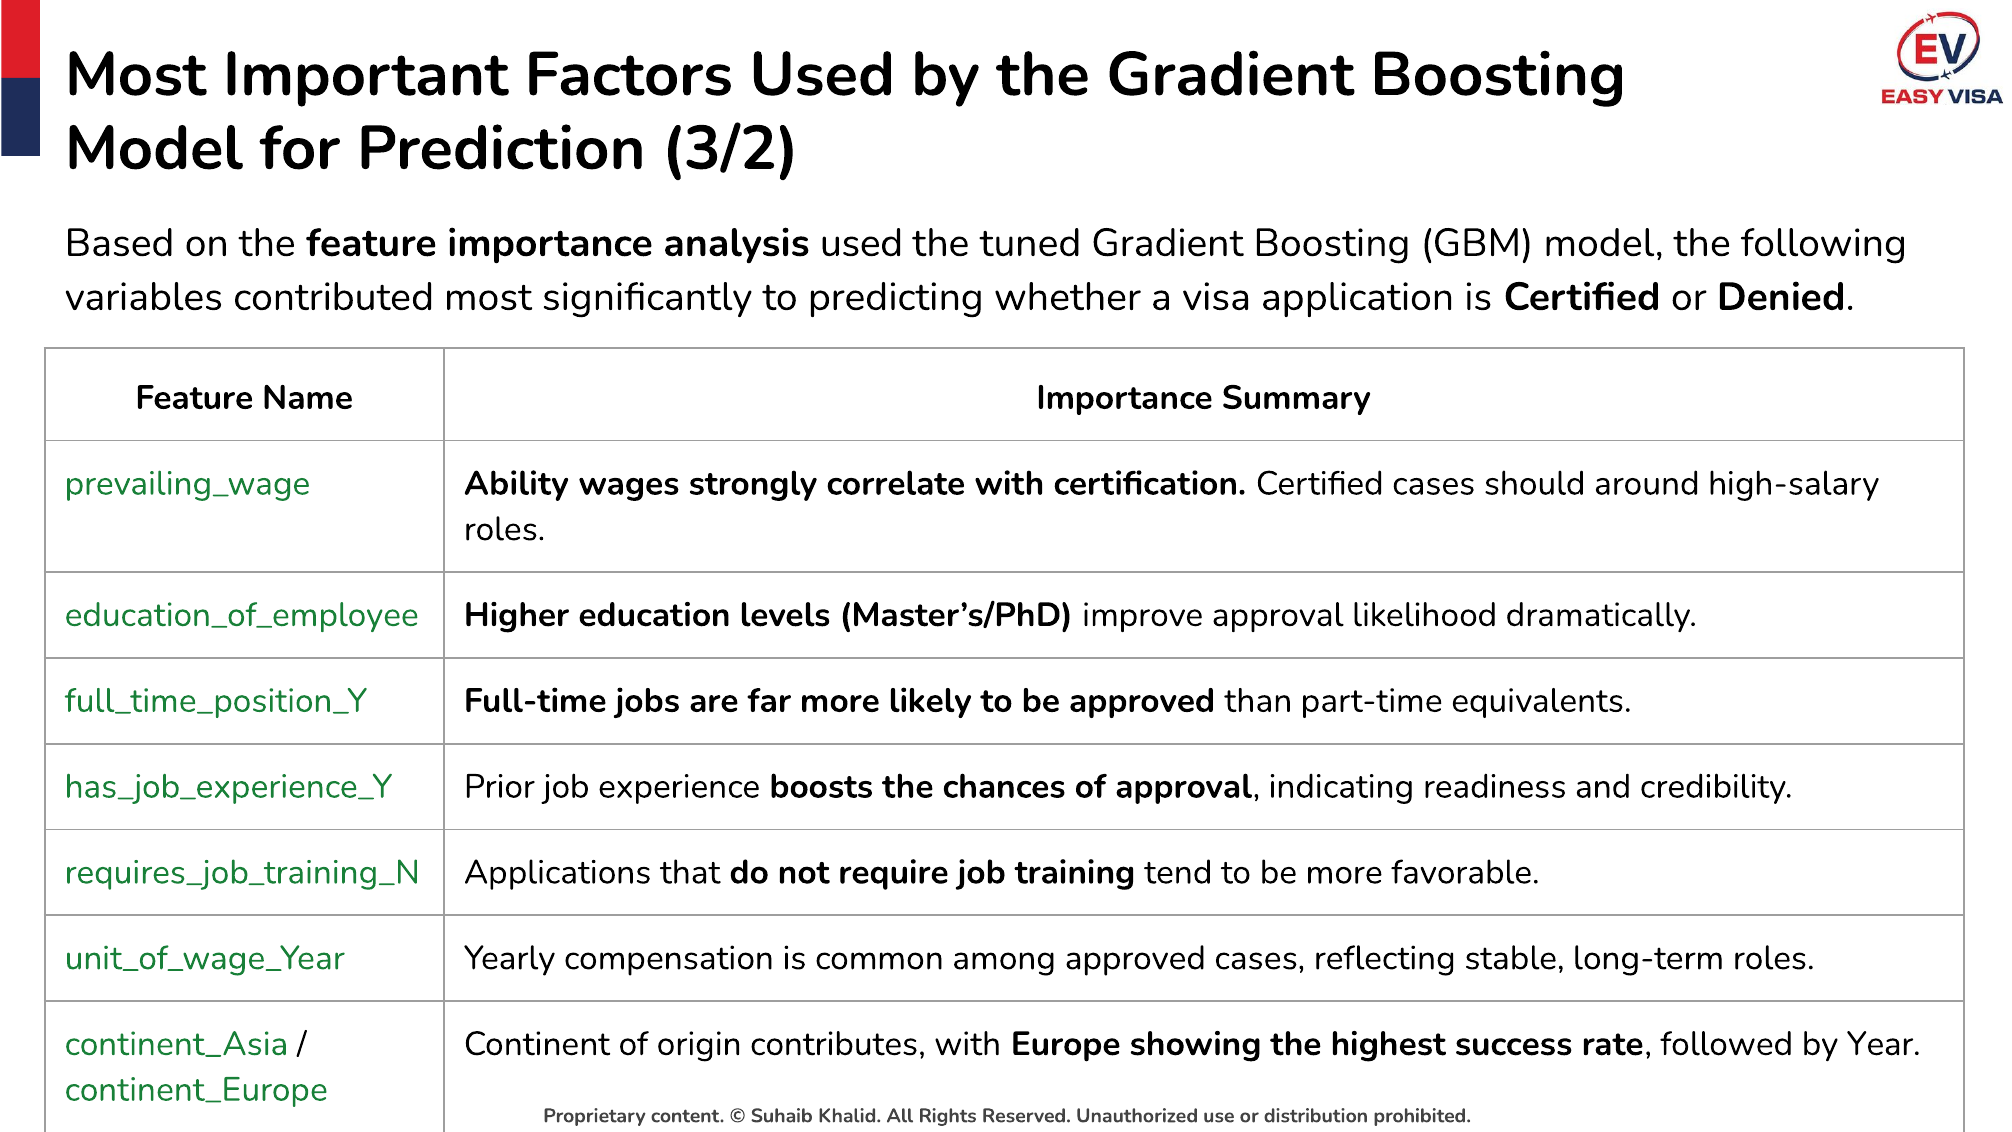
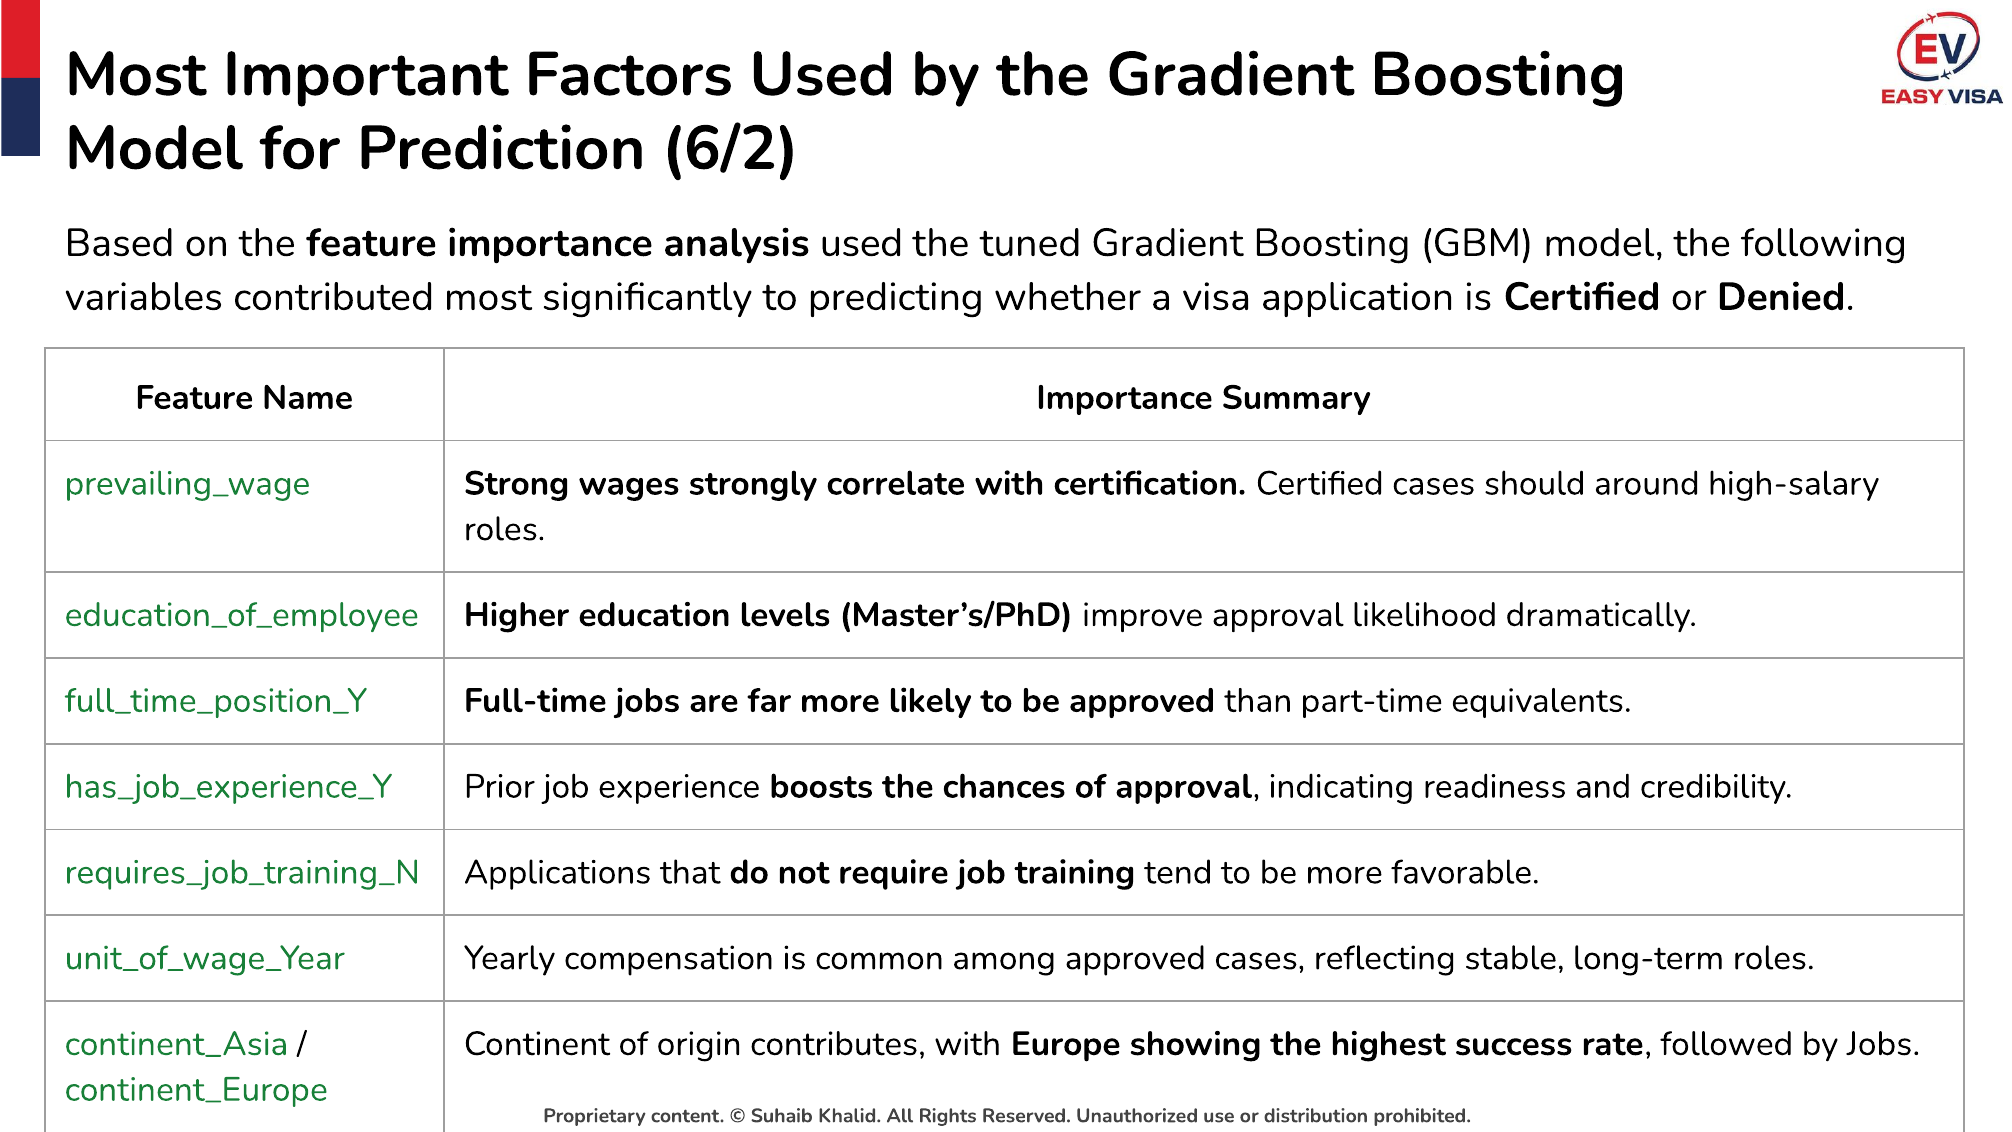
3/2: 3/2 -> 6/2
Ability: Ability -> Strong
by Year: Year -> Jobs
